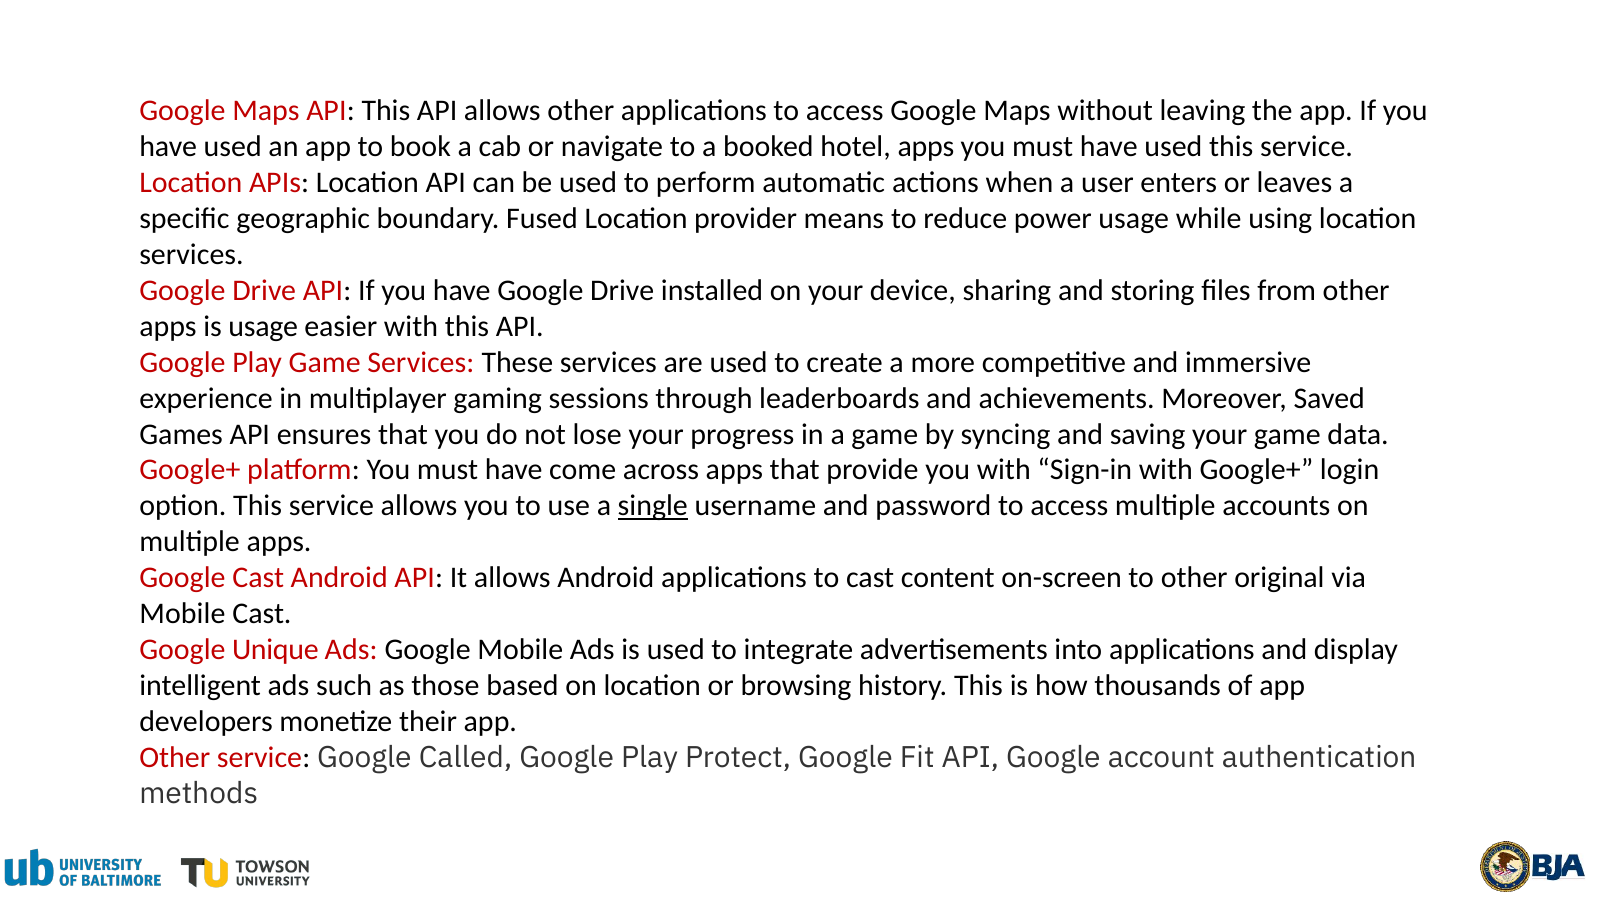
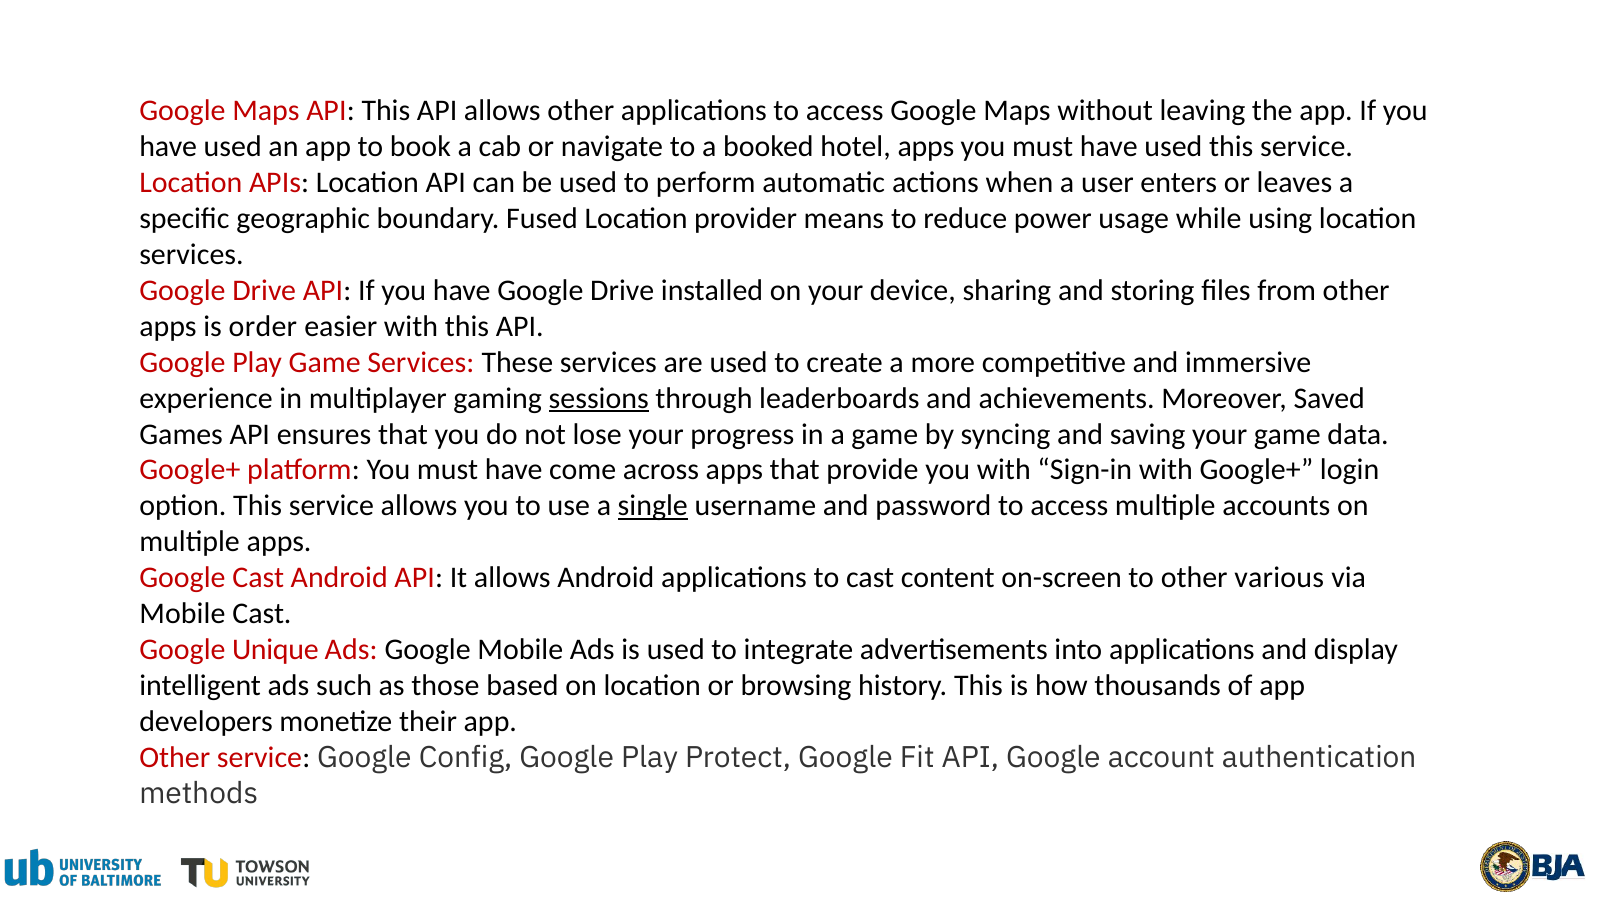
is usage: usage -> order
sessions underline: none -> present
original: original -> various
Called: Called -> Config
